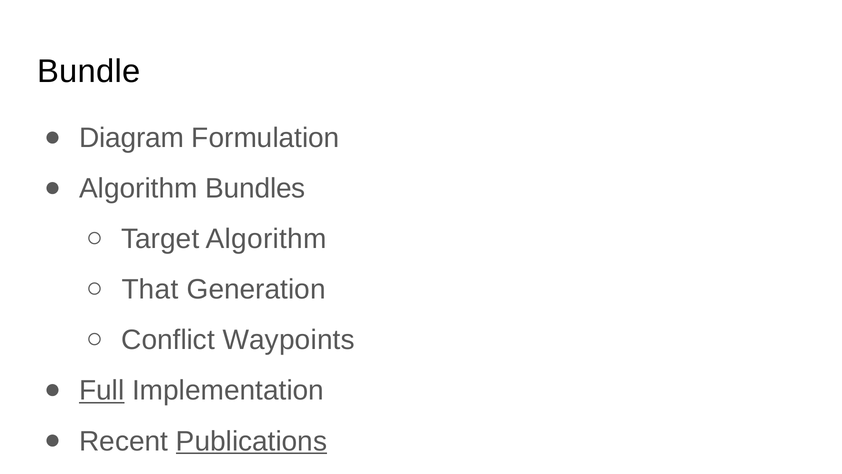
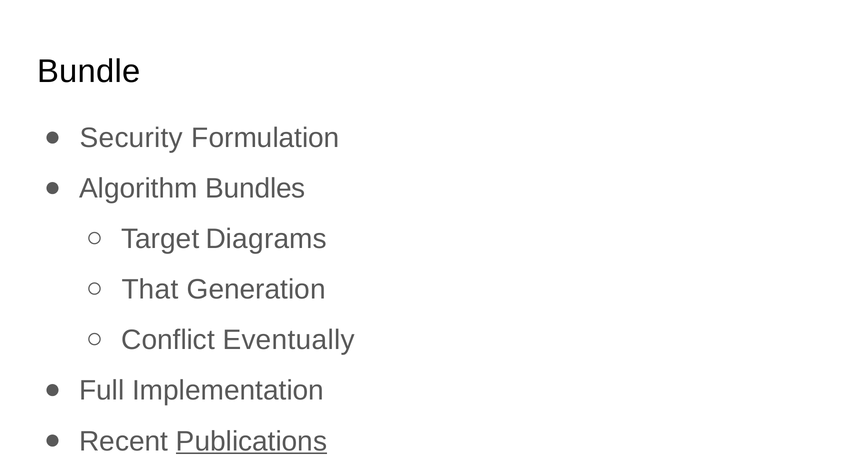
Diagram: Diagram -> Security
Target Algorithm: Algorithm -> Diagrams
Waypoints: Waypoints -> Eventually
Full underline: present -> none
